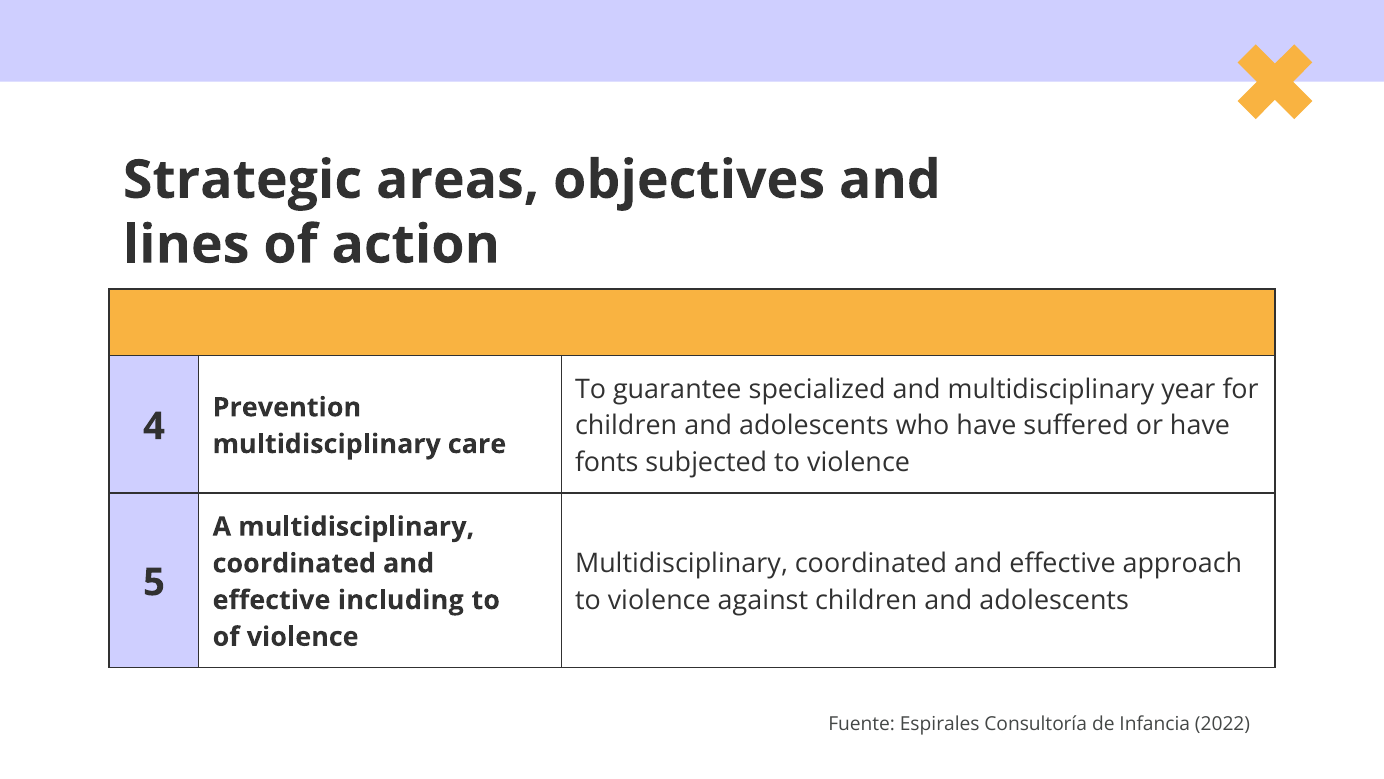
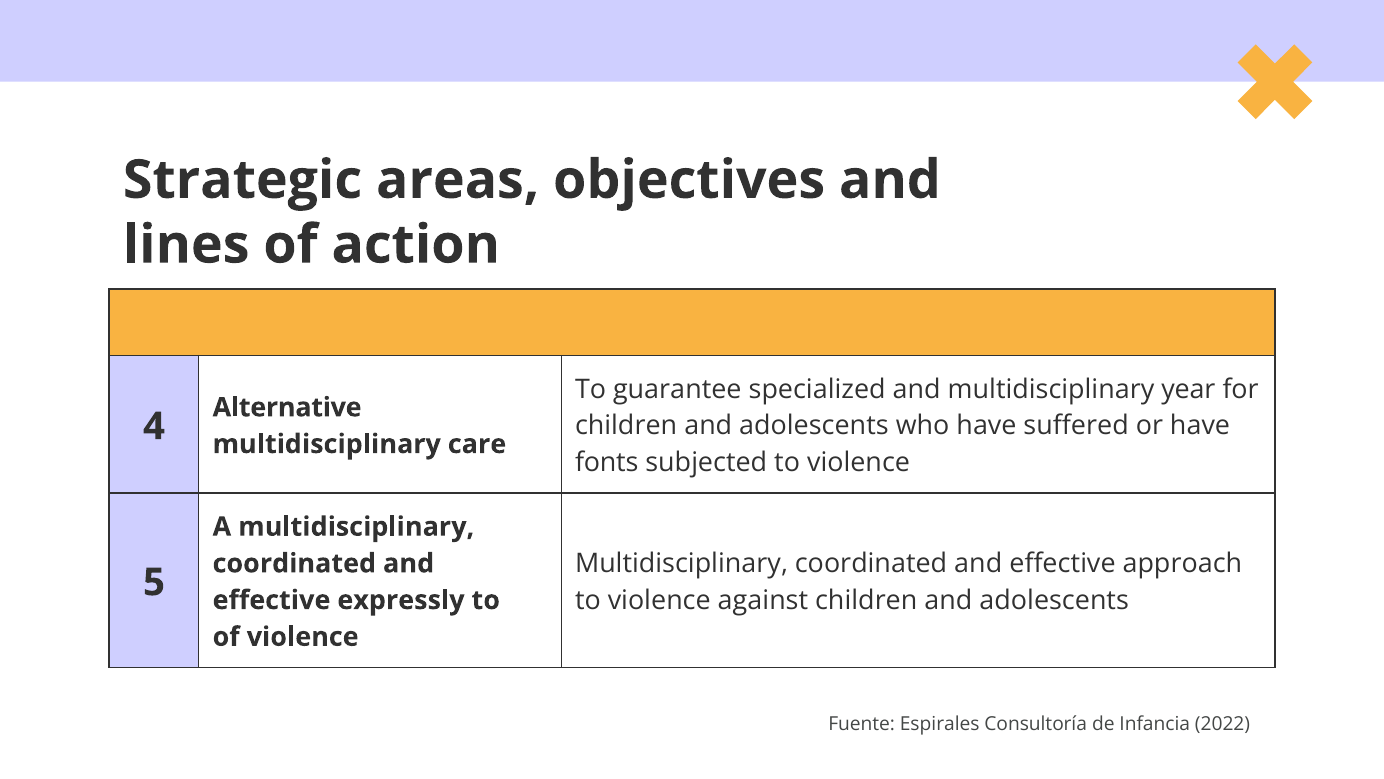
Prevention: Prevention -> Alternative
including: including -> expressly
